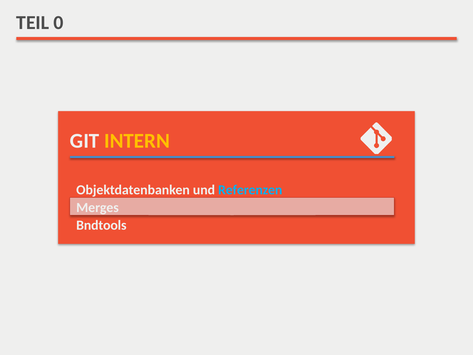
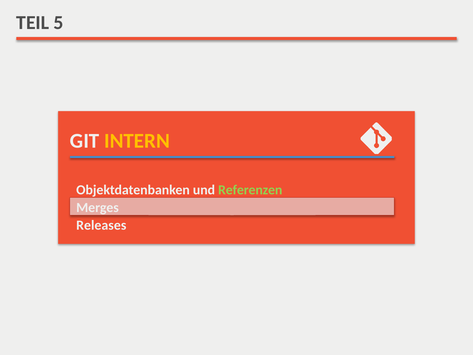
0: 0 -> 5
Referenzen colour: light blue -> light green
Bndtools: Bndtools -> Releases
